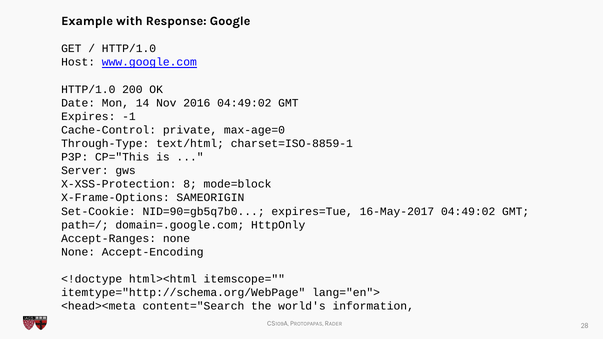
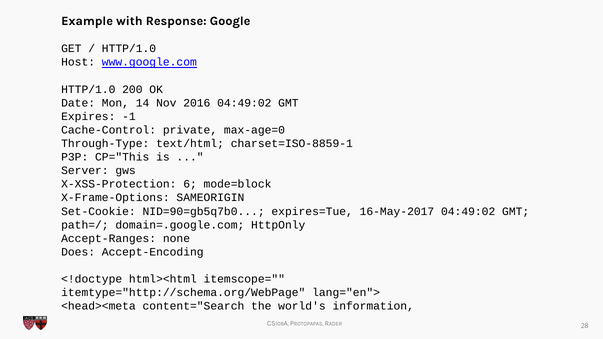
8: 8 -> 6
None at (78, 252): None -> Does
